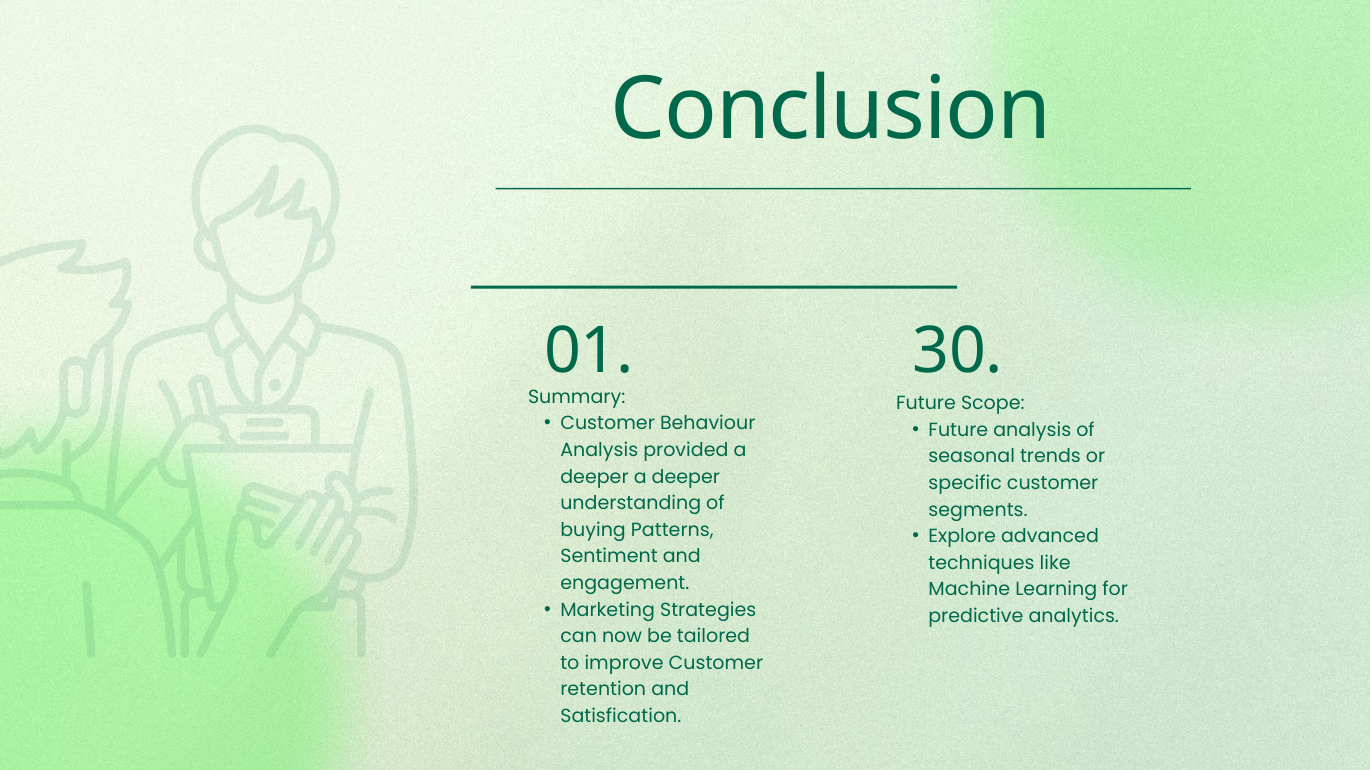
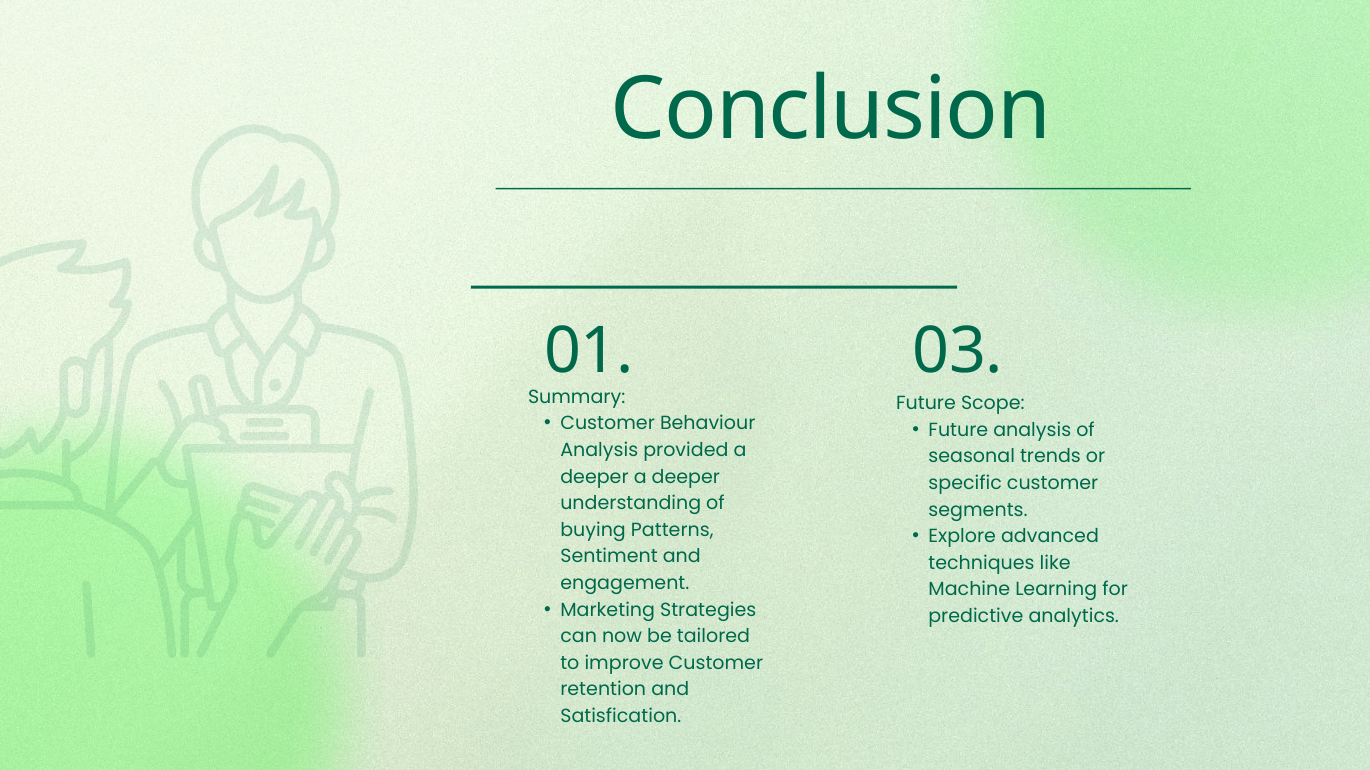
30: 30 -> 03
